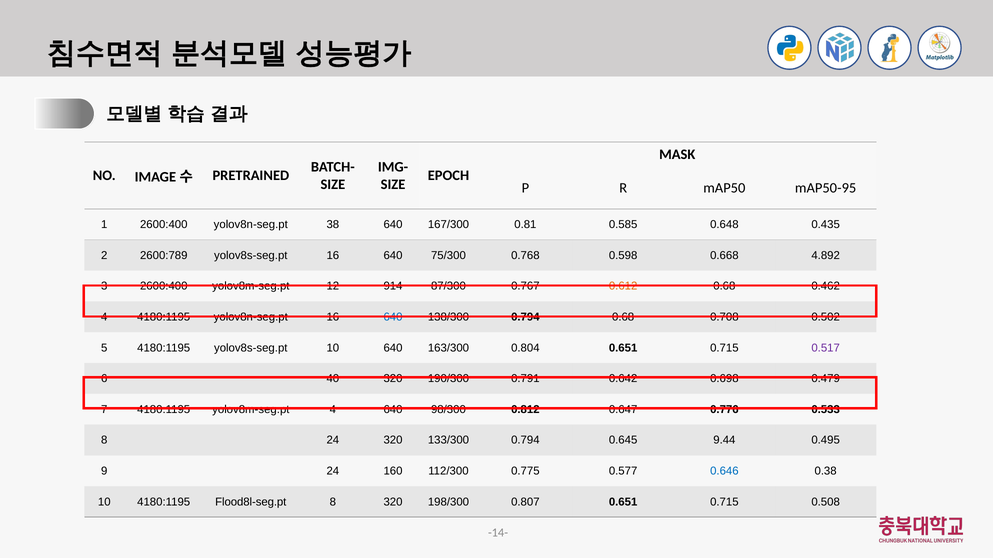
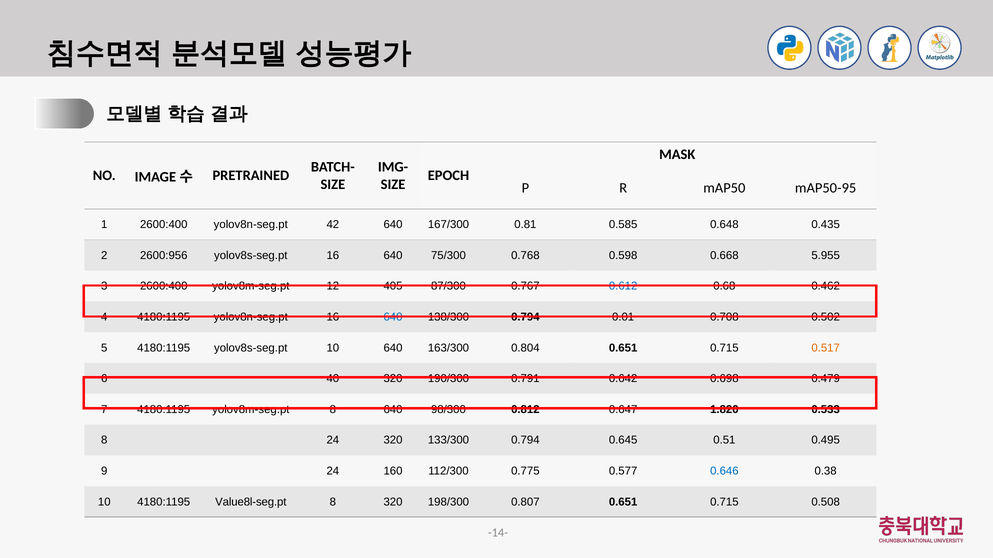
38: 38 -> 42
2600:789: 2600:789 -> 2600:956
4.892: 4.892 -> 5.955
914: 914 -> 405
0.612 colour: orange -> blue
0.794 0.68: 0.68 -> 0.01
0.517 colour: purple -> orange
yolov8m-seg.pt 4: 4 -> 8
0.776: 0.776 -> 1.820
9.44: 9.44 -> 0.51
Flood8l-seg.pt: Flood8l-seg.pt -> Value8l-seg.pt
